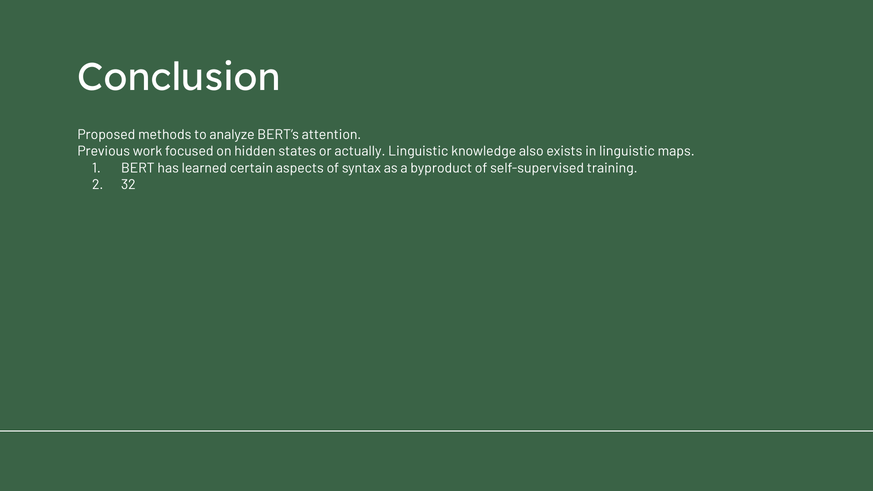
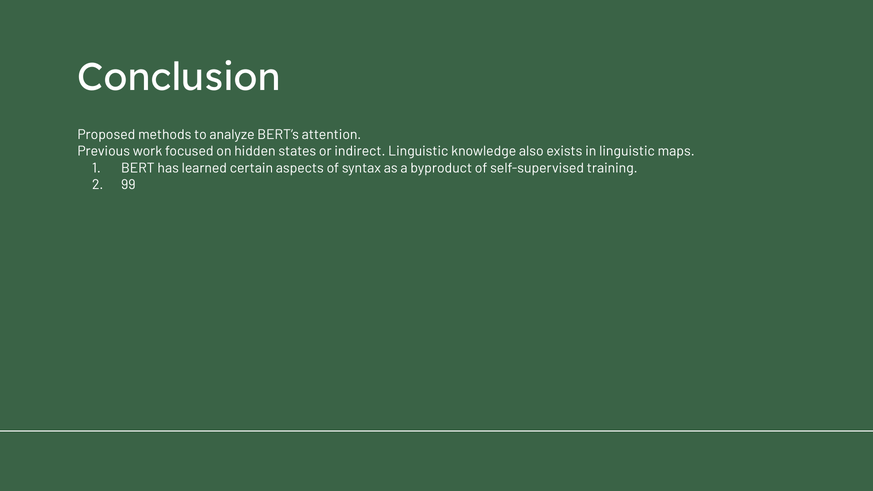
actually: actually -> indirect
32: 32 -> 99
